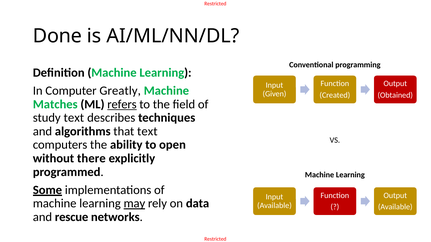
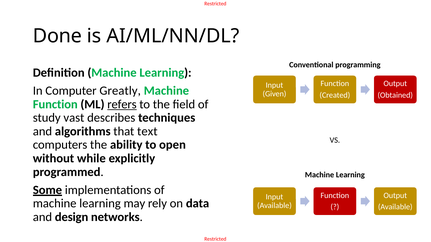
Matches at (55, 104): Matches -> Function
study text: text -> vast
there: there -> while
may underline: present -> none
rescue: rescue -> design
